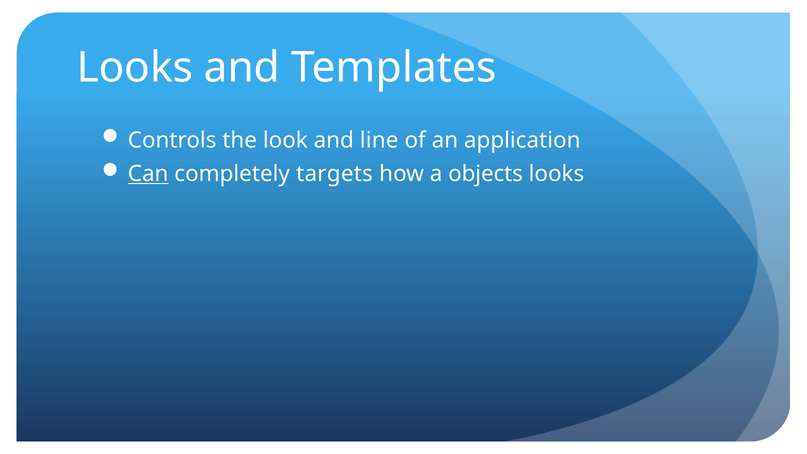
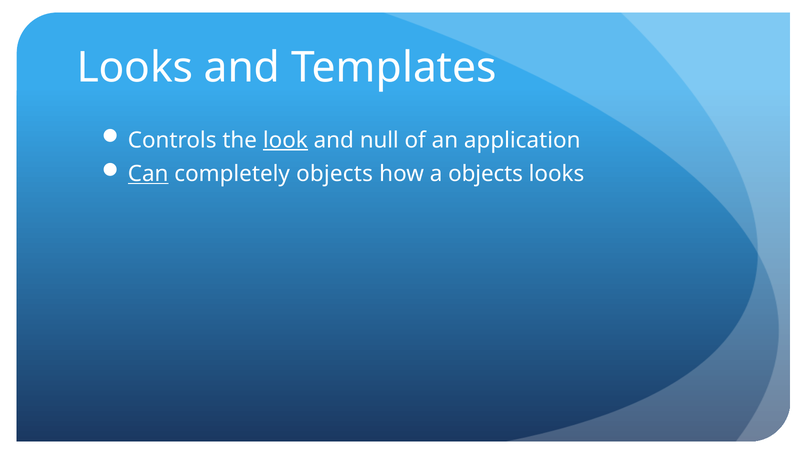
look underline: none -> present
line: line -> null
completely targets: targets -> objects
